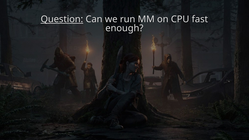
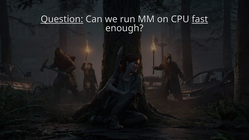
fast underline: none -> present
